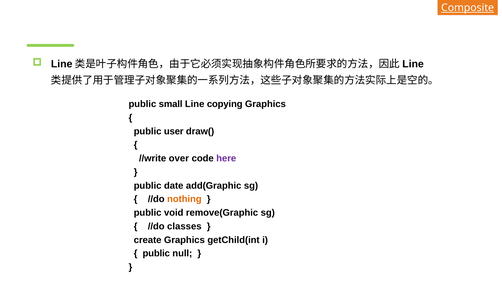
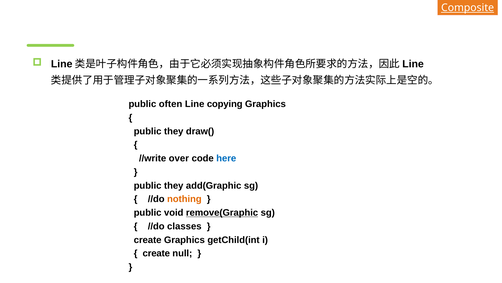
small: small -> often
user at (174, 131): user -> they
here colour: purple -> blue
date at (174, 185): date -> they
remove(Graphic underline: none -> present
public at (156, 253): public -> create
